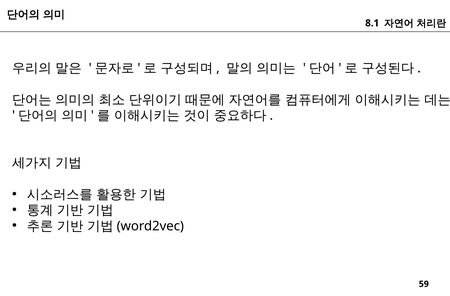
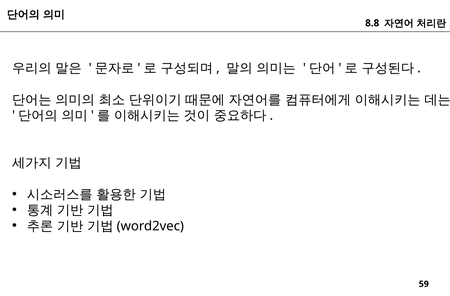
8.1: 8.1 -> 8.8
